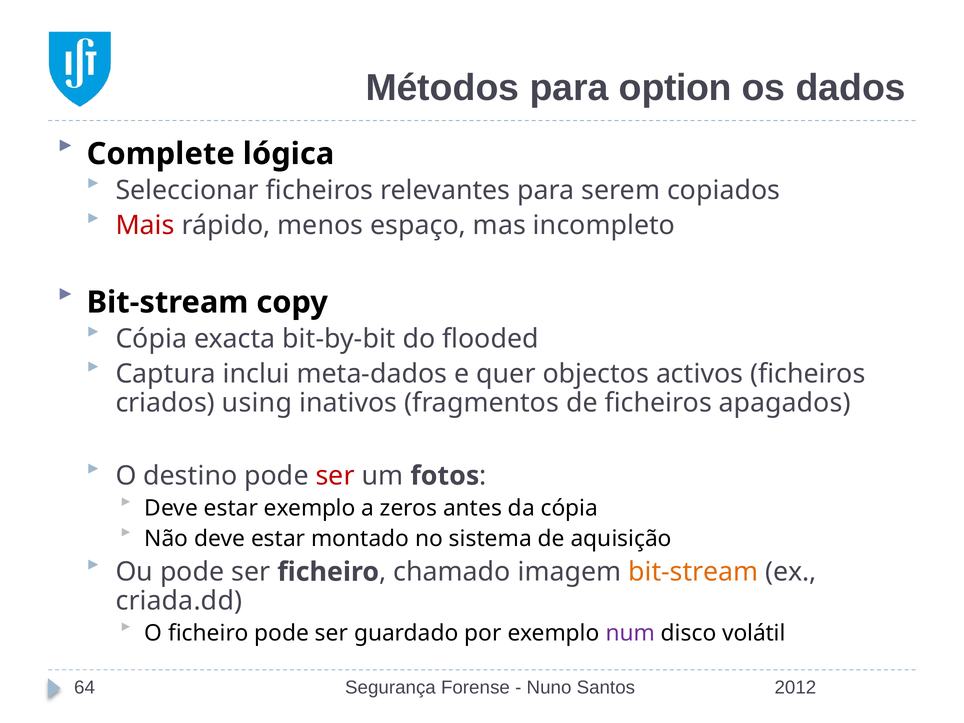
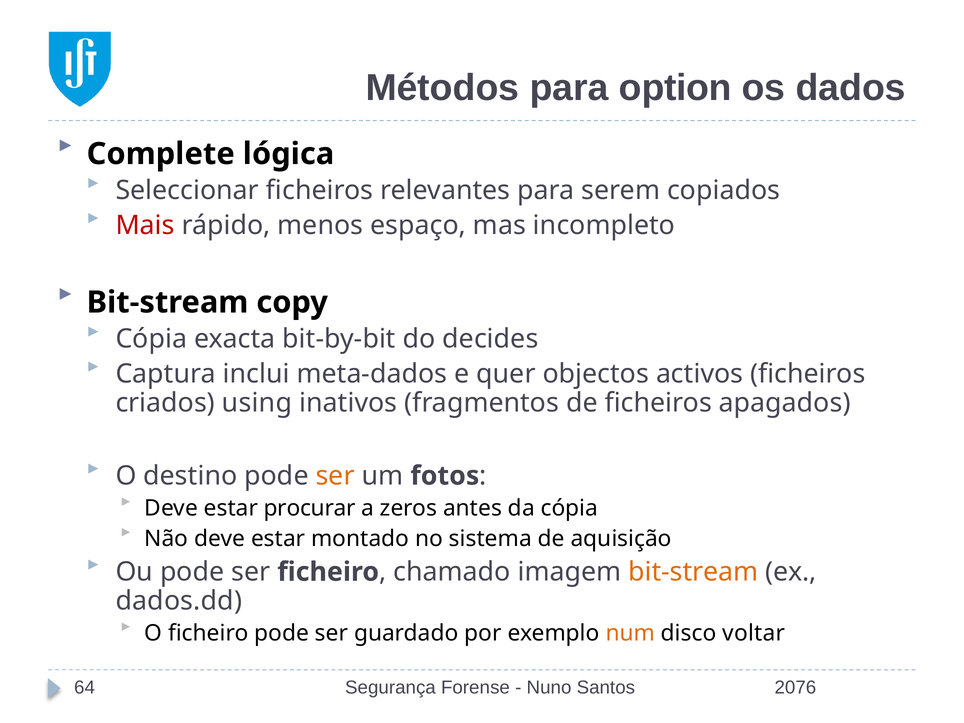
flooded: flooded -> decides
ser at (335, 476) colour: red -> orange
estar exemplo: exemplo -> procurar
criada.dd: criada.dd -> dados.dd
num colour: purple -> orange
volátil: volátil -> voltar
2012: 2012 -> 2076
